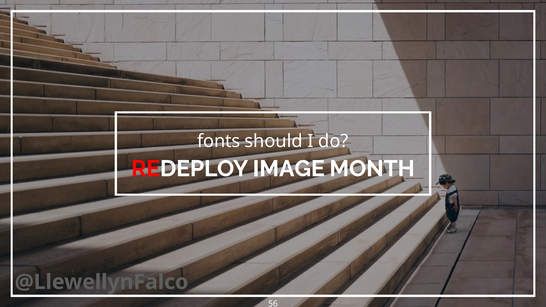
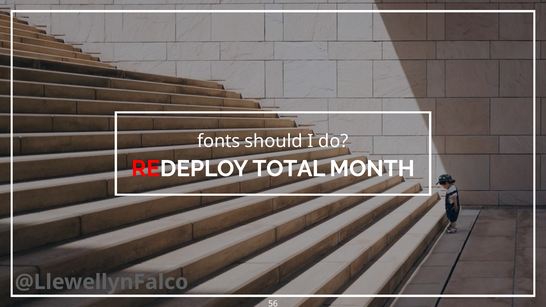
IMAGE: IMAGE -> TOTAL
